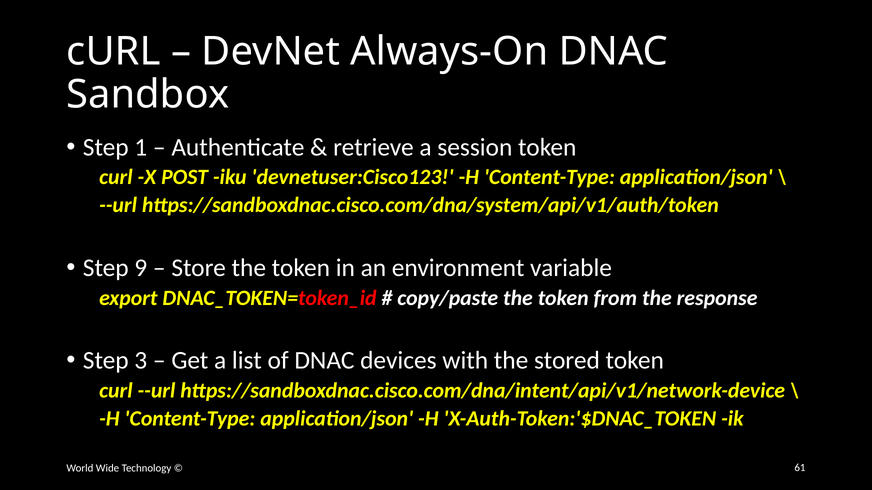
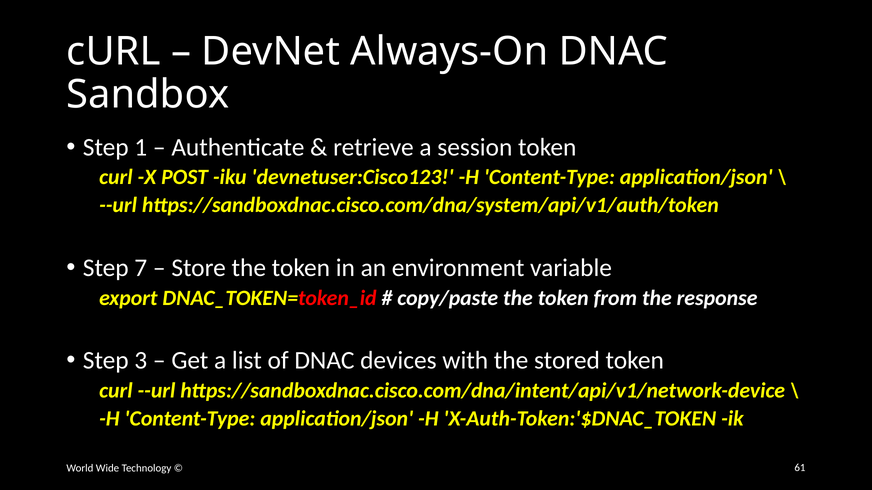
9: 9 -> 7
